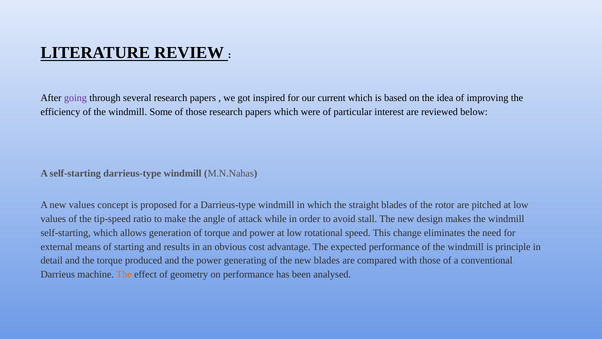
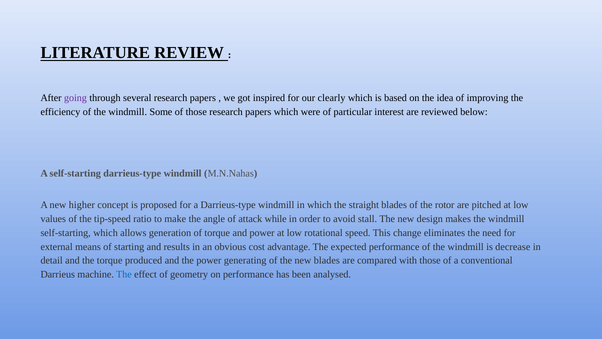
current: current -> clearly
new values: values -> higher
principle: principle -> decrease
The at (124, 274) colour: orange -> blue
